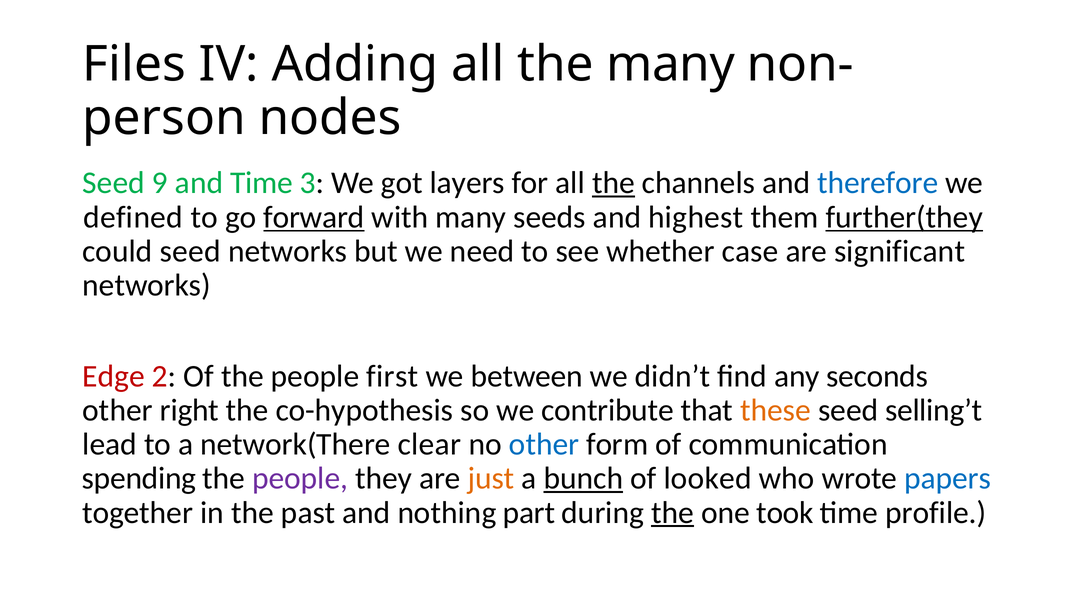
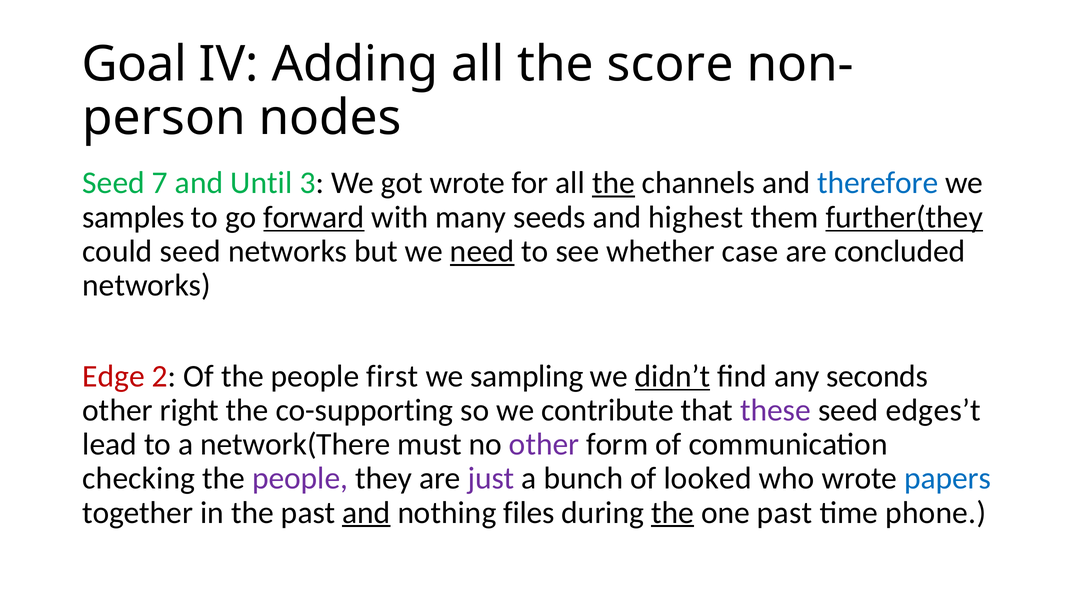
Files: Files -> Goal
the many: many -> score
9: 9 -> 7
and Time: Time -> Until
got layers: layers -> wrote
defined: defined -> samples
need underline: none -> present
significant: significant -> concluded
between: between -> sampling
didn’t underline: none -> present
co-hypothesis: co-hypothesis -> co-supporting
these colour: orange -> purple
selling’t: selling’t -> edges’t
clear: clear -> must
other at (544, 444) colour: blue -> purple
spending: spending -> checking
just colour: orange -> purple
bunch underline: present -> none
and at (366, 512) underline: none -> present
part: part -> files
one took: took -> past
profile: profile -> phone
